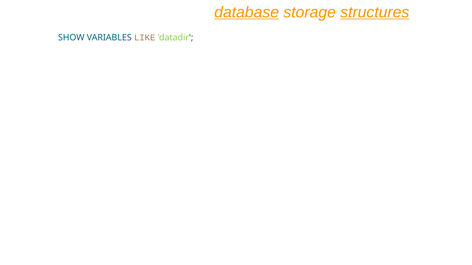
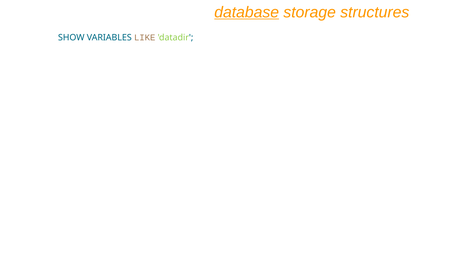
structures underline: present -> none
